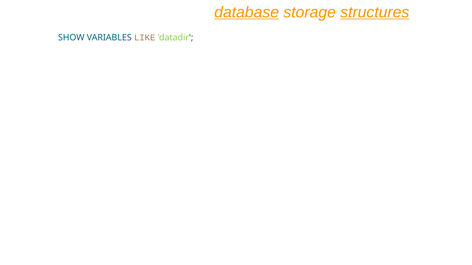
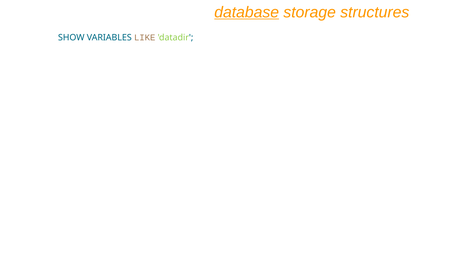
structures underline: present -> none
